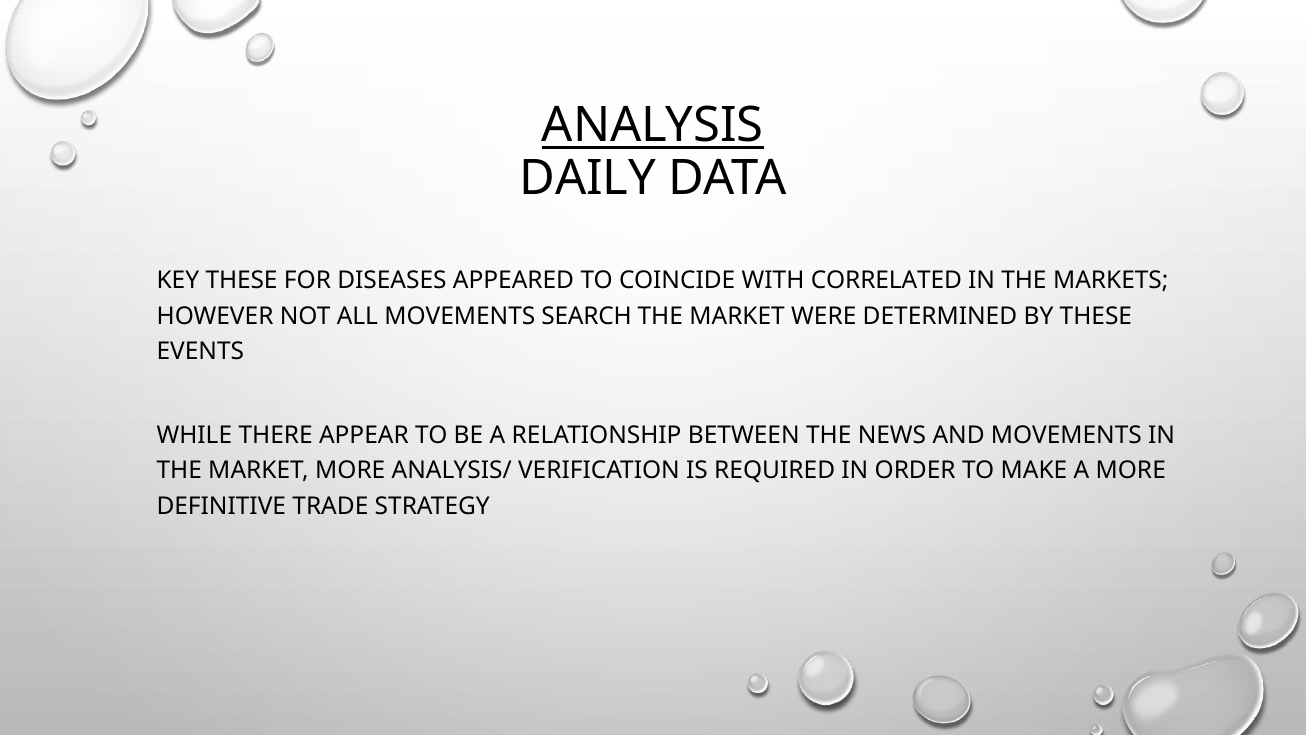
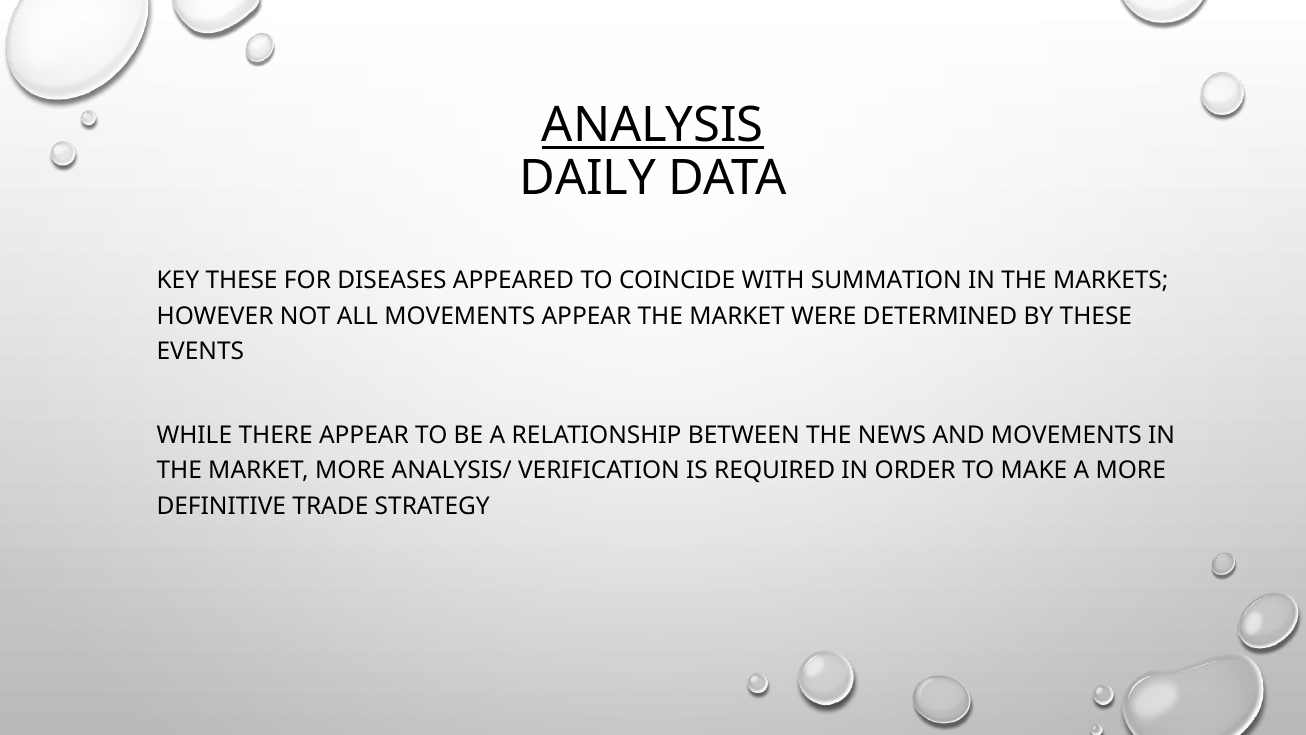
CORRELATED: CORRELATED -> SUMMATION
MOVEMENTS SEARCH: SEARCH -> APPEAR
